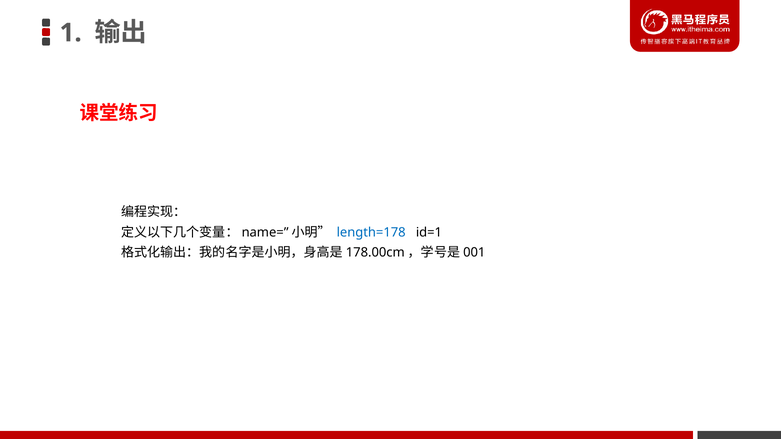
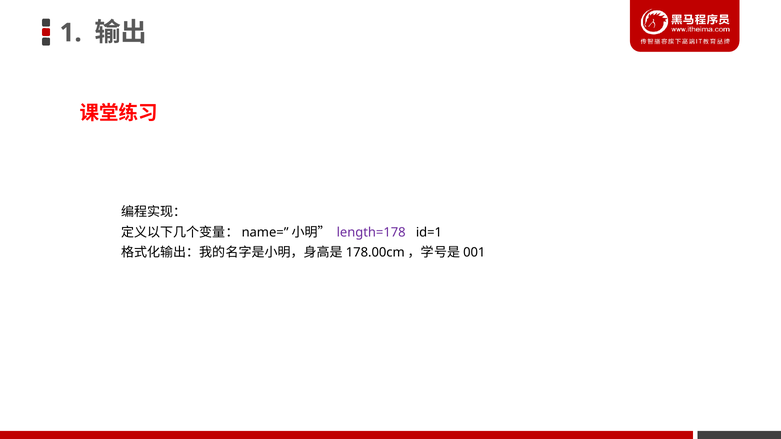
length=178 colour: blue -> purple
